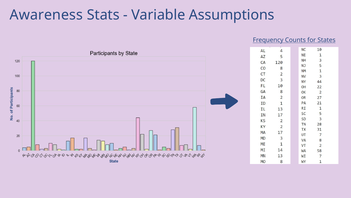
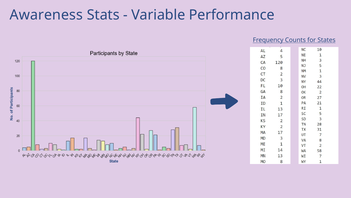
Assumptions: Assumptions -> Performance
